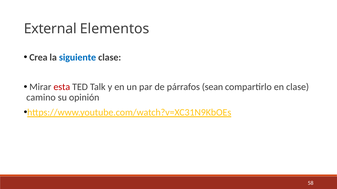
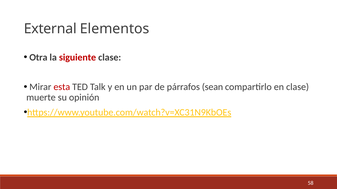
Crea: Crea -> Otra
siguiente colour: blue -> red
camino: camino -> muerte
